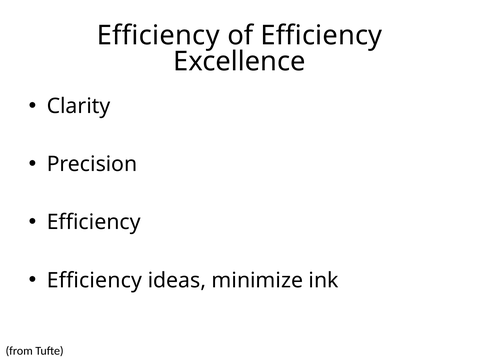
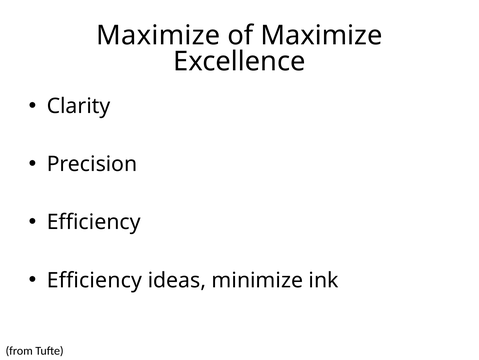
Efficiency at (158, 35): Efficiency -> Maximize
of Efficiency: Efficiency -> Maximize
